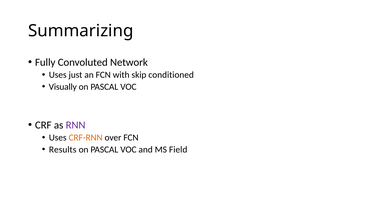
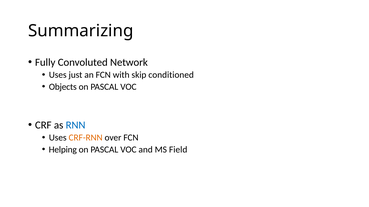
Visually: Visually -> Objects
RNN colour: purple -> blue
Results: Results -> Helping
